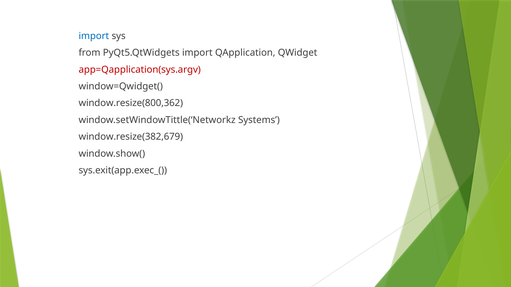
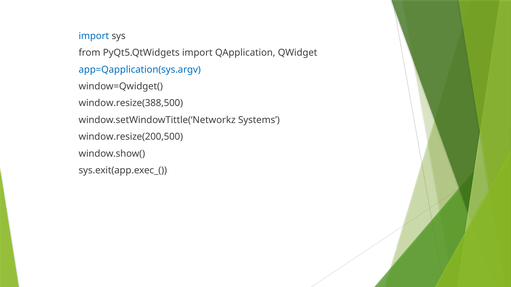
app=Qapplication(sys.argv colour: red -> blue
window.resize(800,362: window.resize(800,362 -> window.resize(388,500
window.resize(382,679: window.resize(382,679 -> window.resize(200,500
